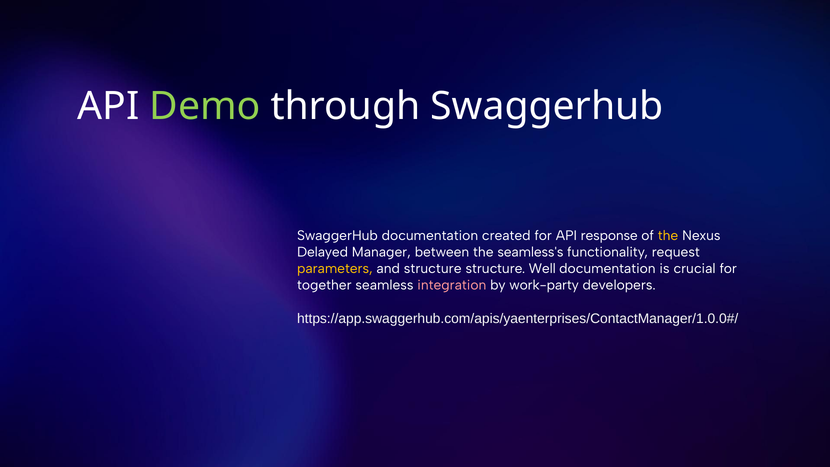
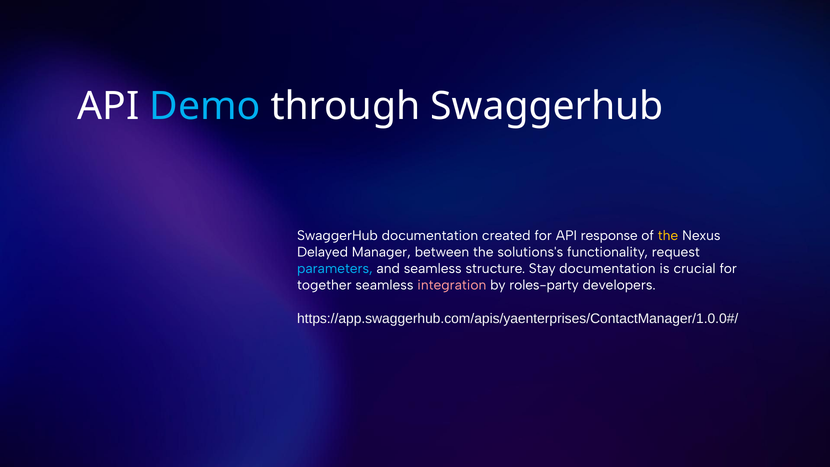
Demo colour: light green -> light blue
seamless's: seamless's -> solutions's
parameters colour: yellow -> light blue
and structure: structure -> seamless
Well: Well -> Stay
work-party: work-party -> roles-party
